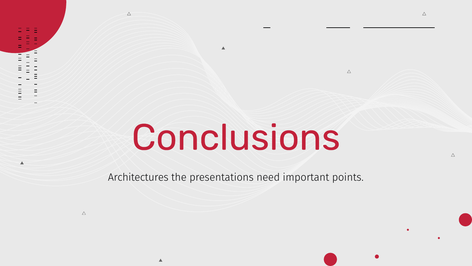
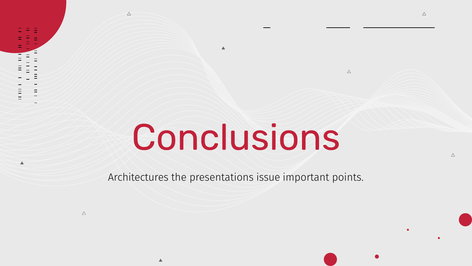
need: need -> issue
